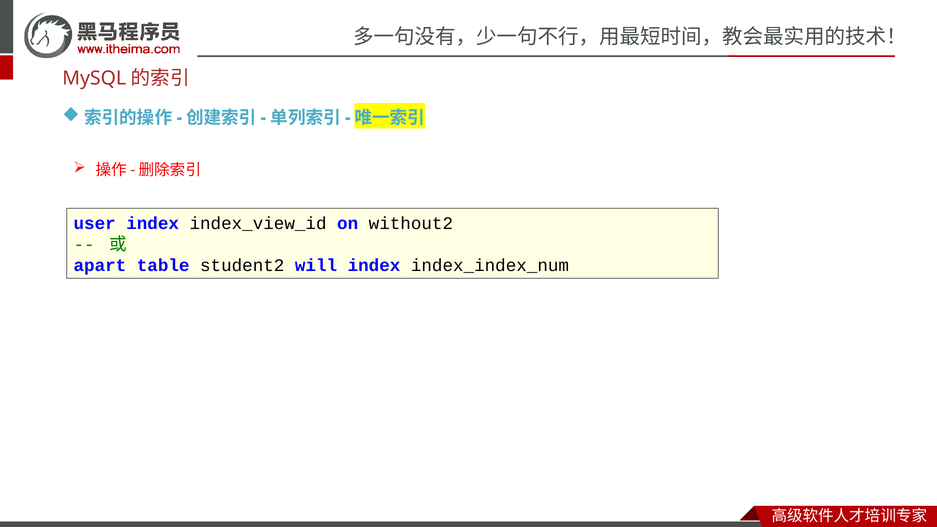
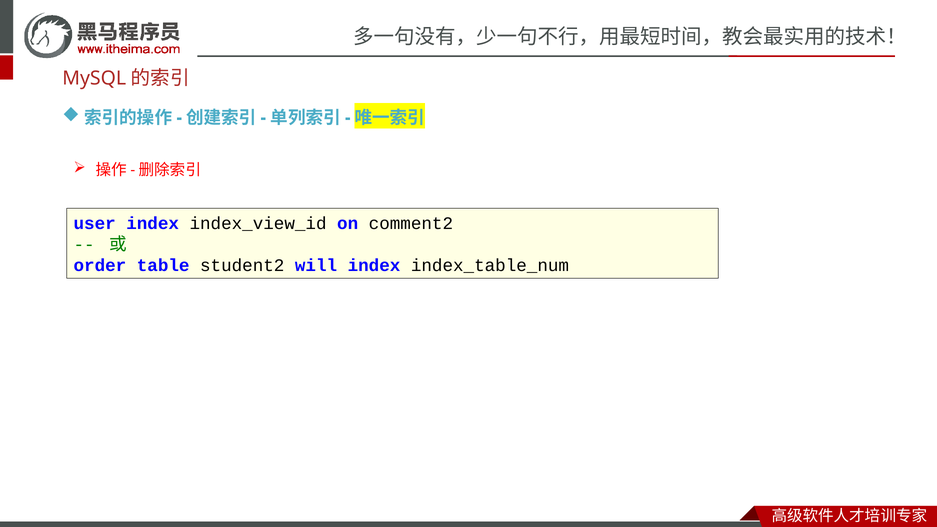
without2: without2 -> comment2
apart: apart -> order
index_index_num: index_index_num -> index_table_num
